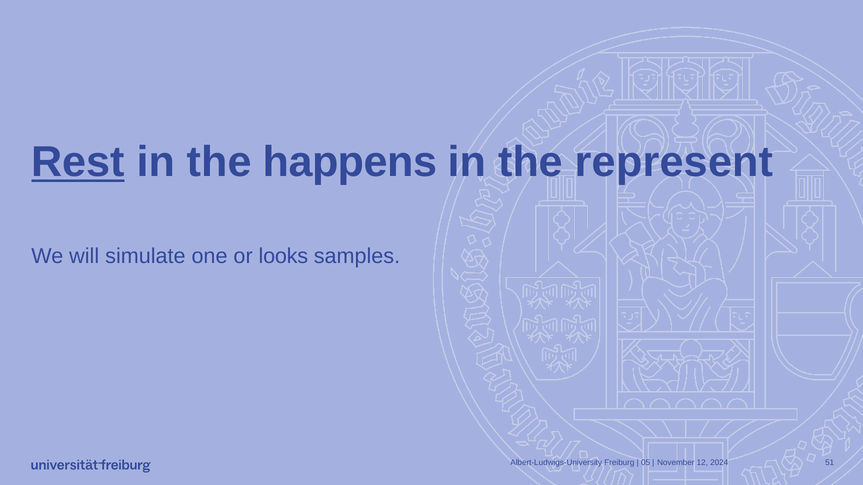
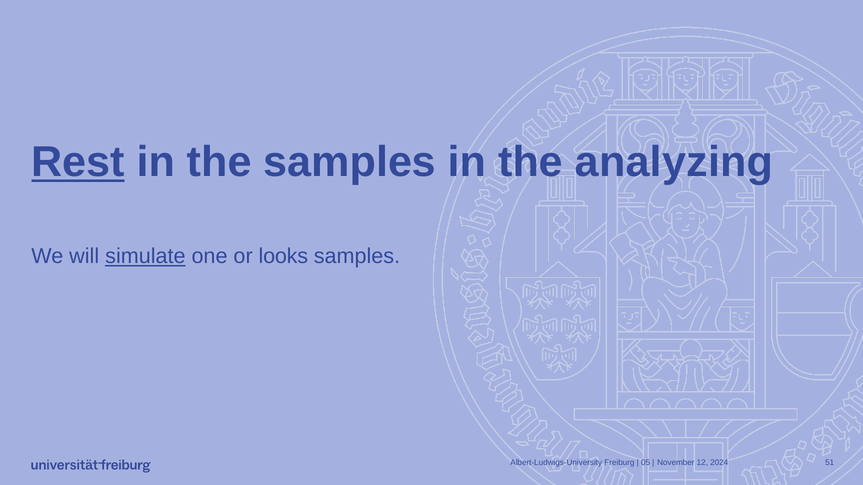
the happens: happens -> samples
represent: represent -> analyzing
simulate underline: none -> present
